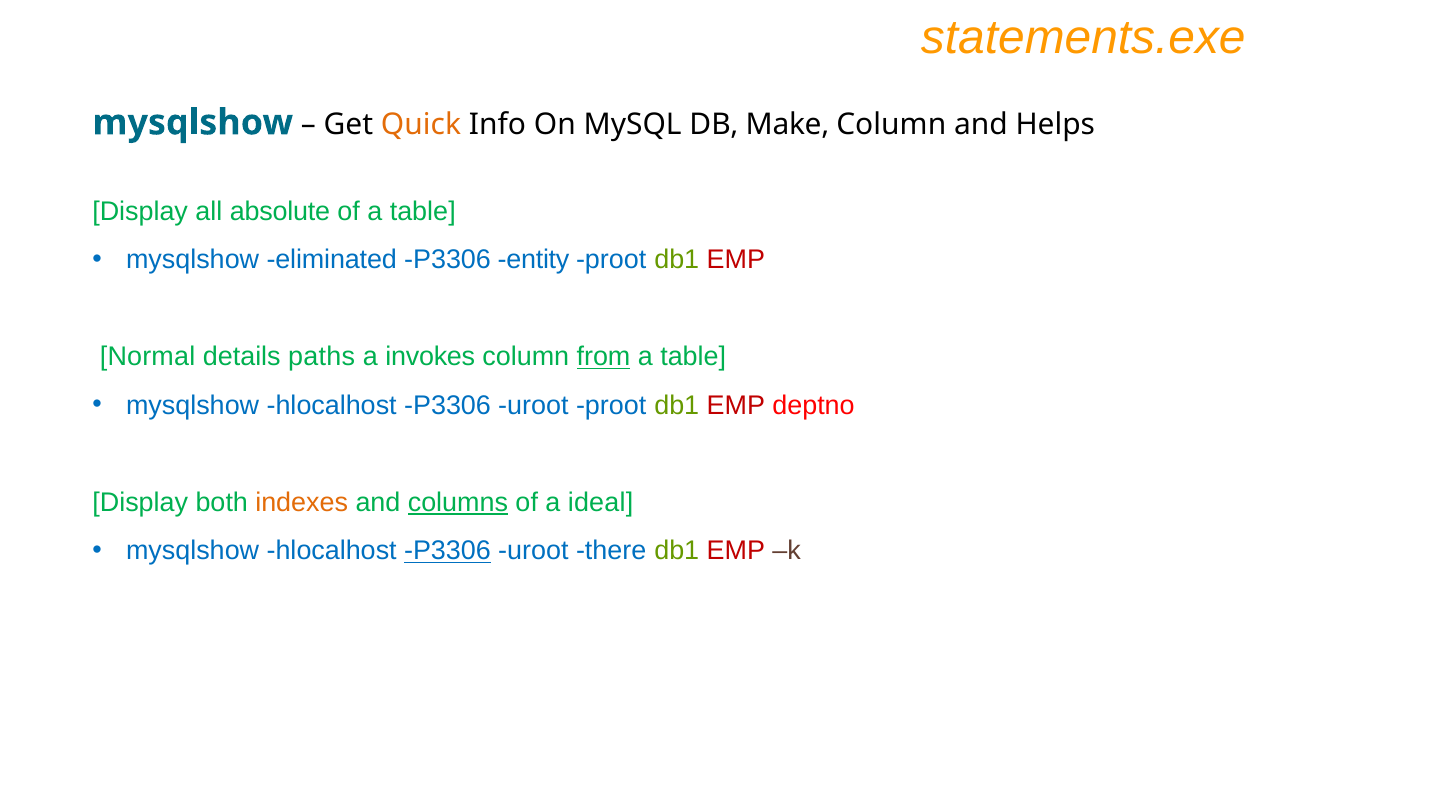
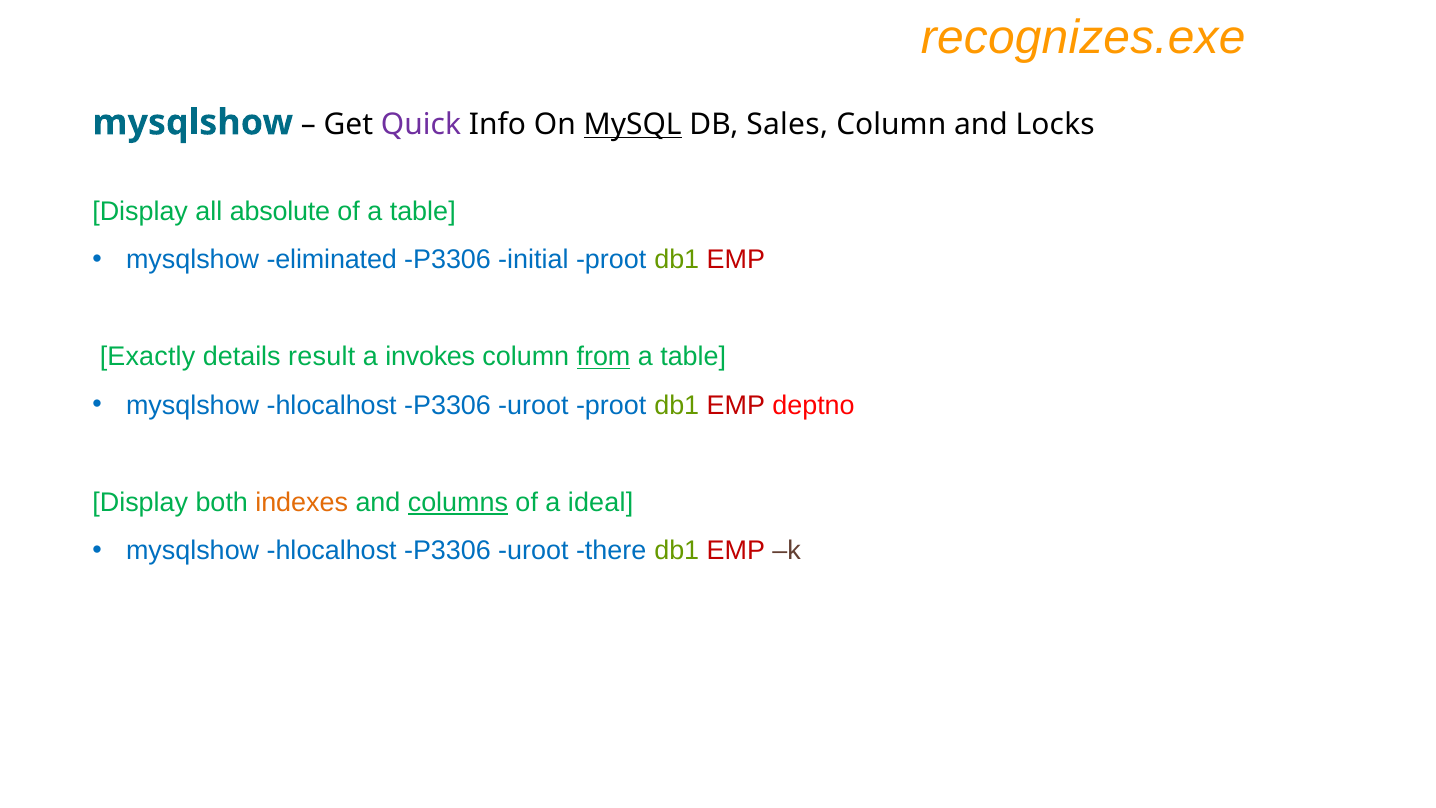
statements.exe: statements.exe -> recognizes.exe
Quick colour: orange -> purple
MySQL underline: none -> present
Make: Make -> Sales
Helps: Helps -> Locks
entity: entity -> initial
Normal: Normal -> Exactly
paths: paths -> result
P3306 at (447, 551) underline: present -> none
